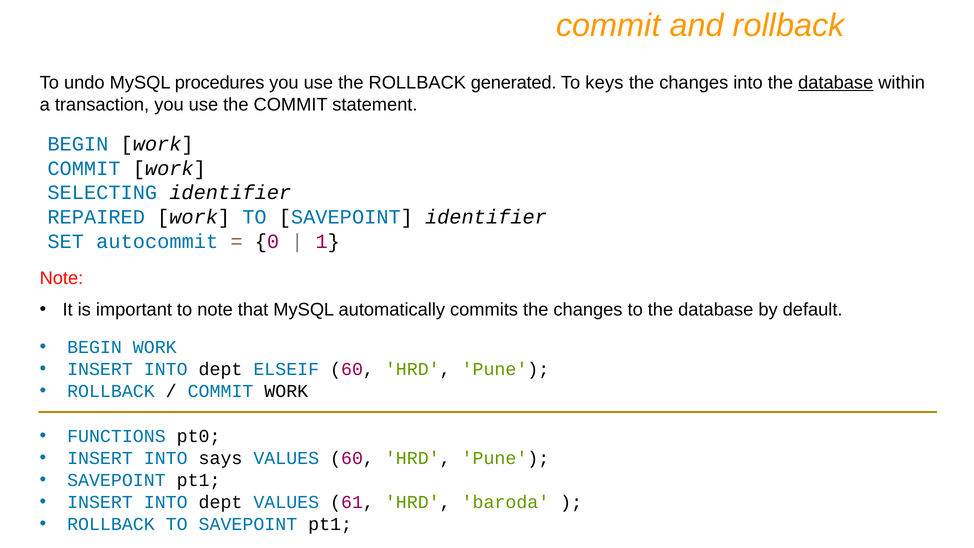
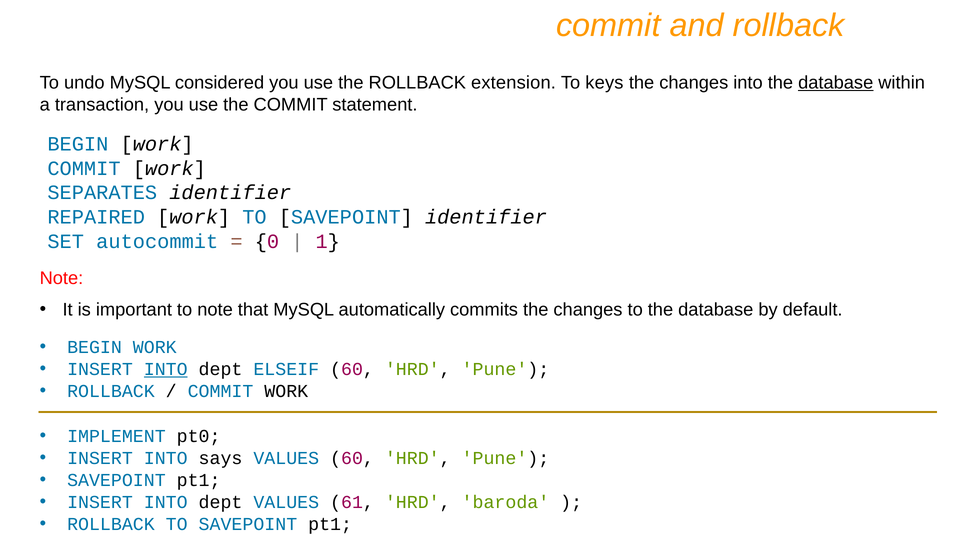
procedures: procedures -> considered
generated: generated -> extension
SELECTING: SELECTING -> SEPARATES
INTO at (166, 369) underline: none -> present
FUNCTIONS: FUNCTIONS -> IMPLEMENT
